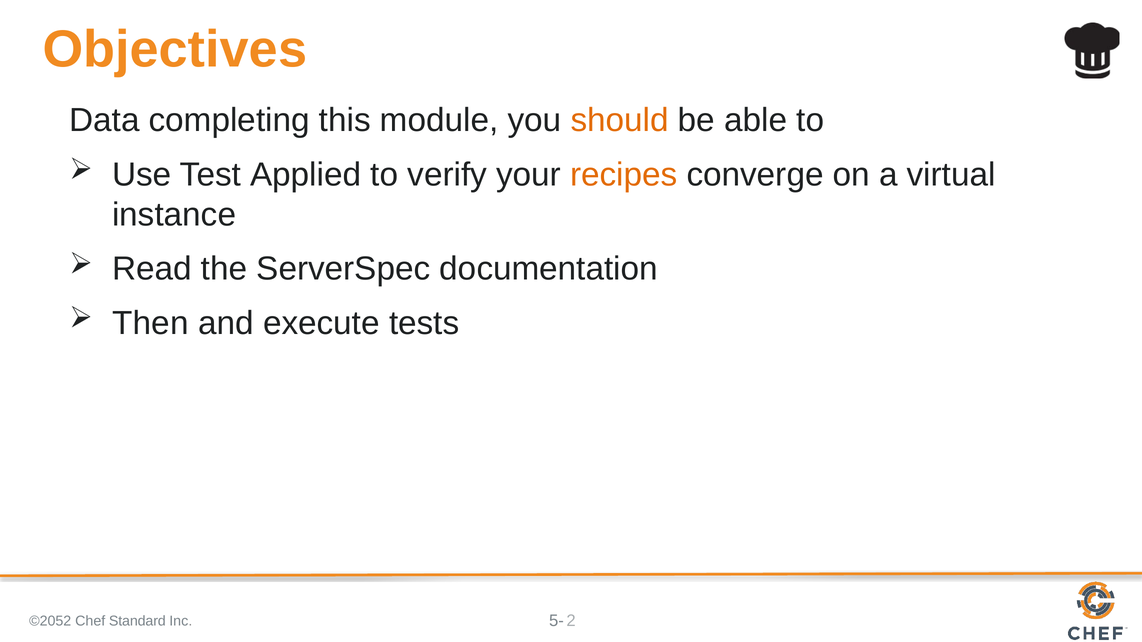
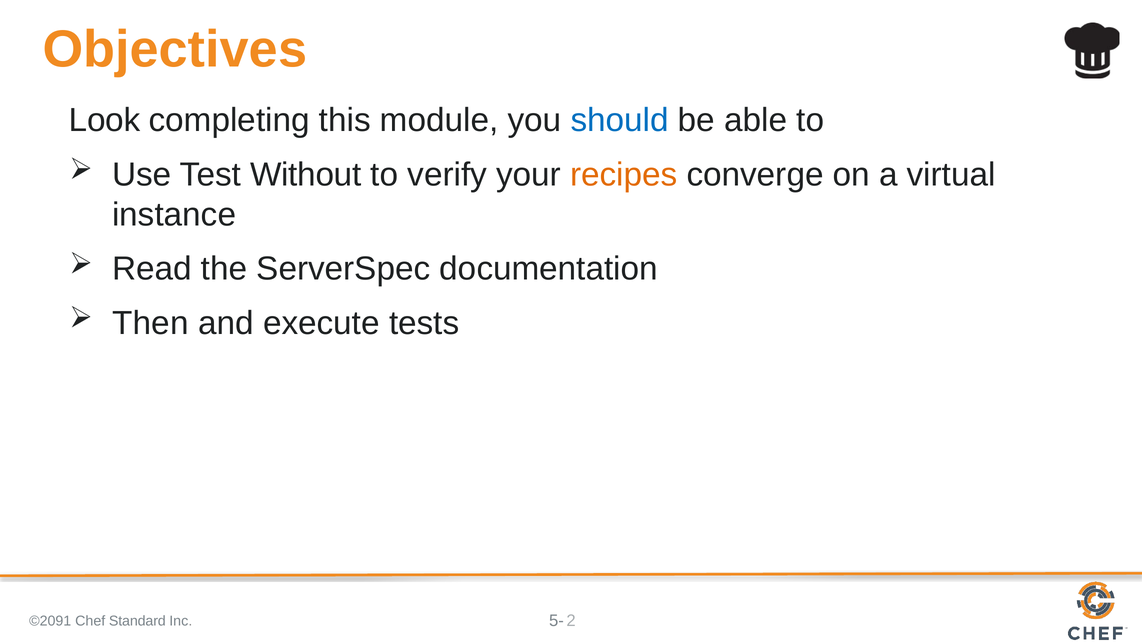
Data: Data -> Look
should colour: orange -> blue
Applied: Applied -> Without
©2052: ©2052 -> ©2091
